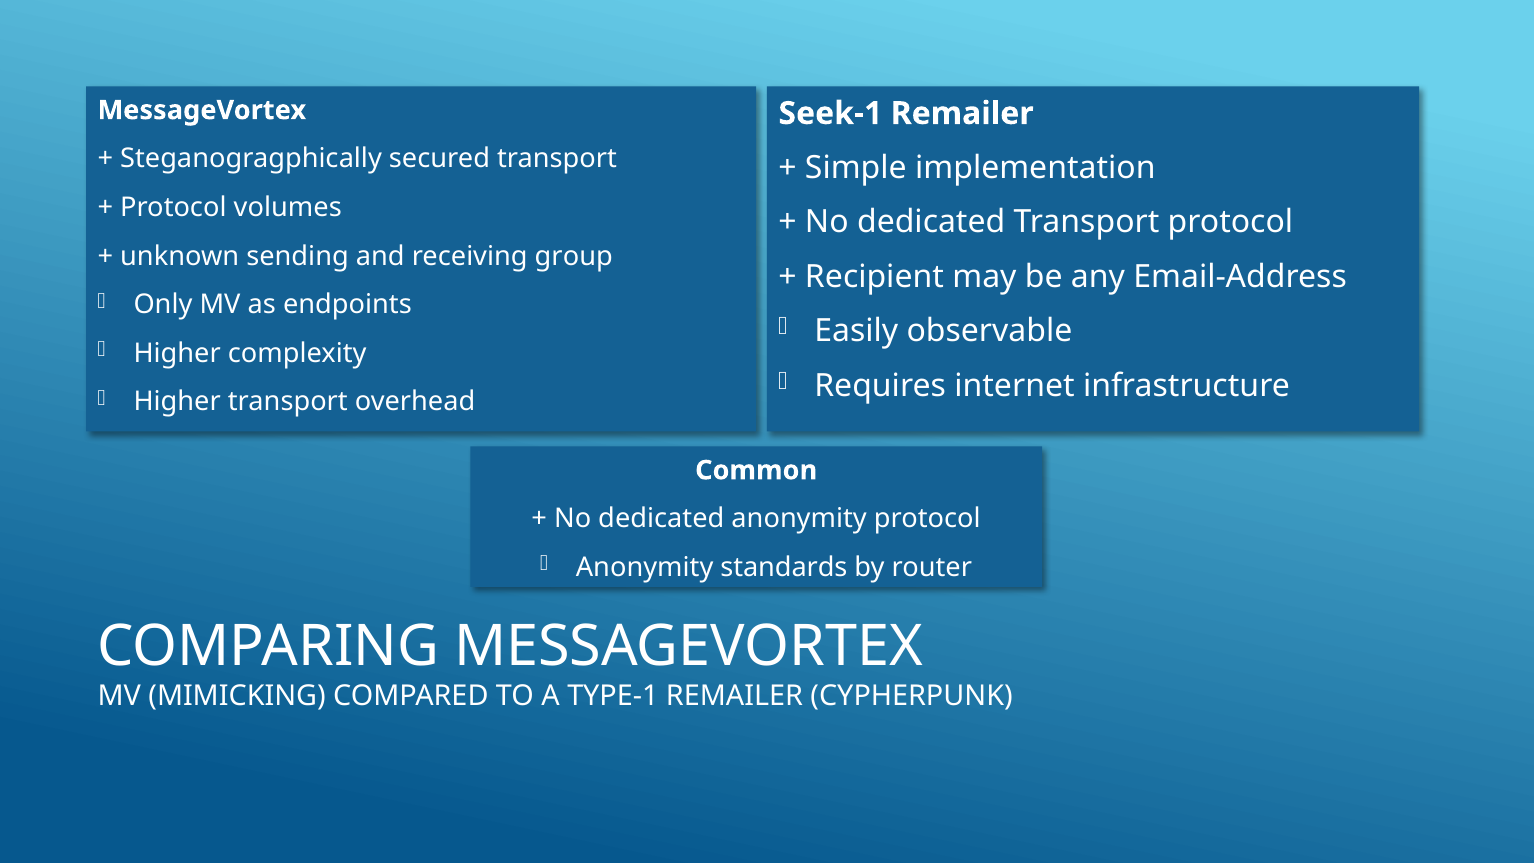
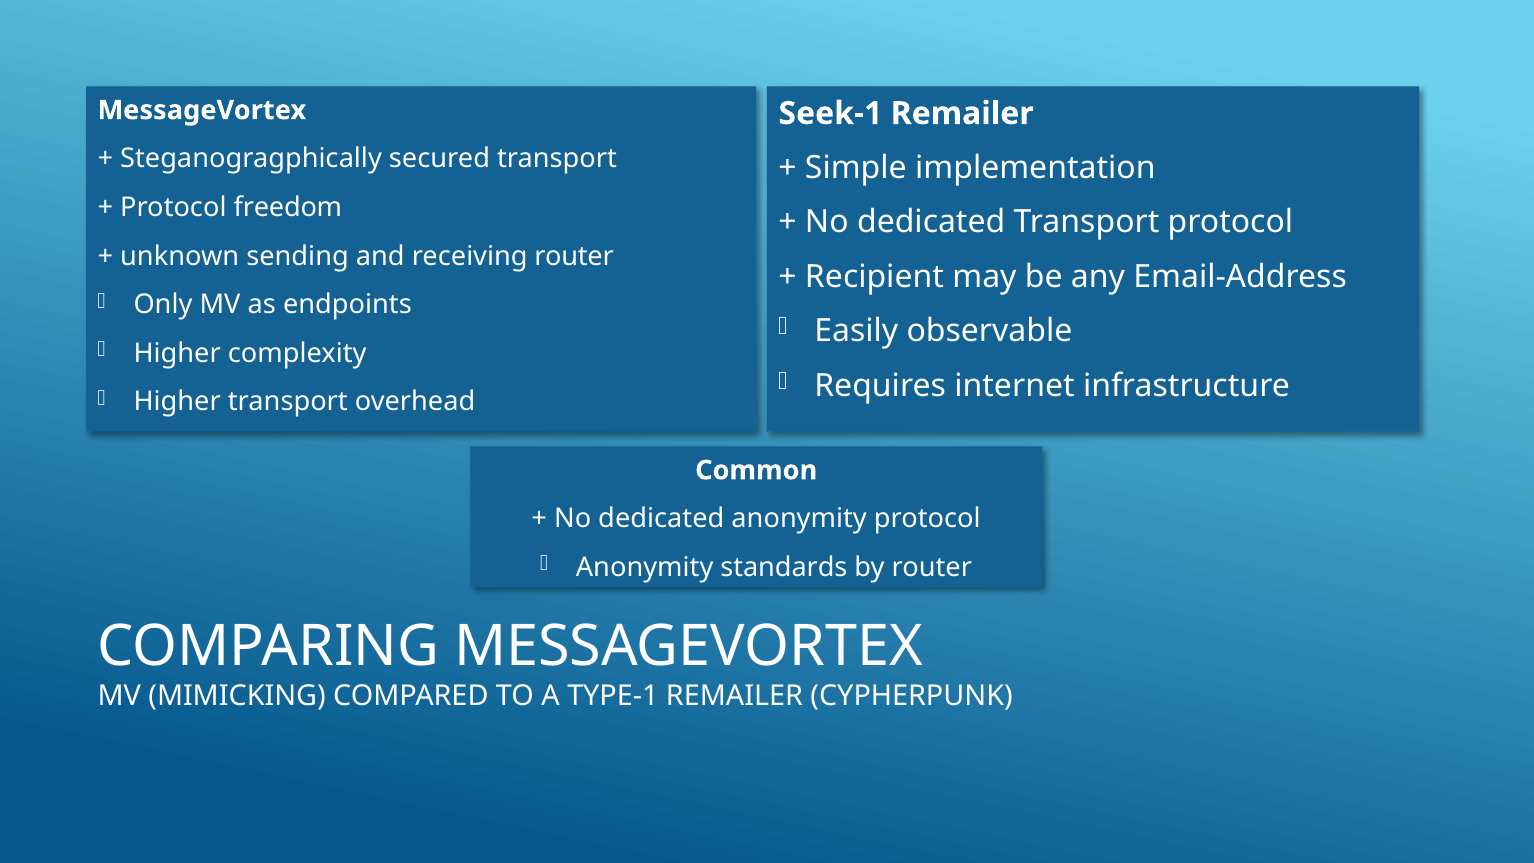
volumes: volumes -> freedom
receiving group: group -> router
